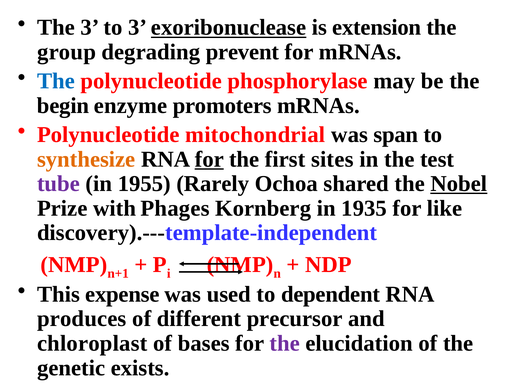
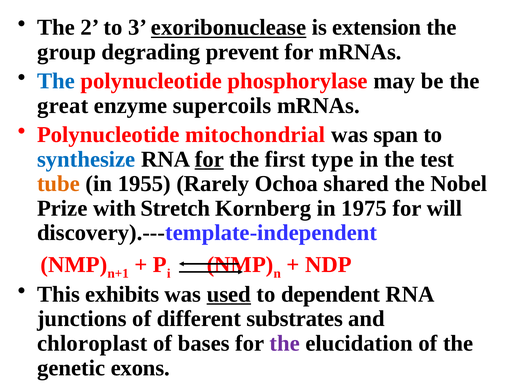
The 3: 3 -> 2
begin: begin -> great
promoters: promoters -> supercoils
synthesize colour: orange -> blue
sites: sites -> type
tube colour: purple -> orange
Nobel underline: present -> none
Phages: Phages -> Stretch
1935: 1935 -> 1975
like: like -> will
expense: expense -> exhibits
used underline: none -> present
produces: produces -> junctions
precursor: precursor -> substrates
exists: exists -> exons
